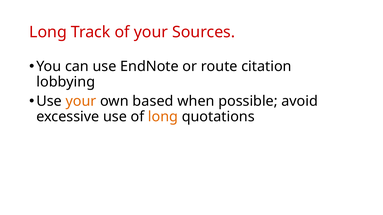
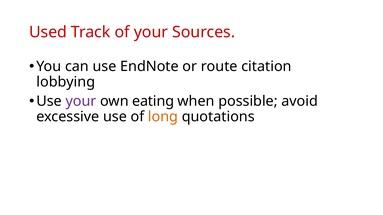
Long at (48, 32): Long -> Used
your at (81, 101) colour: orange -> purple
based: based -> eating
